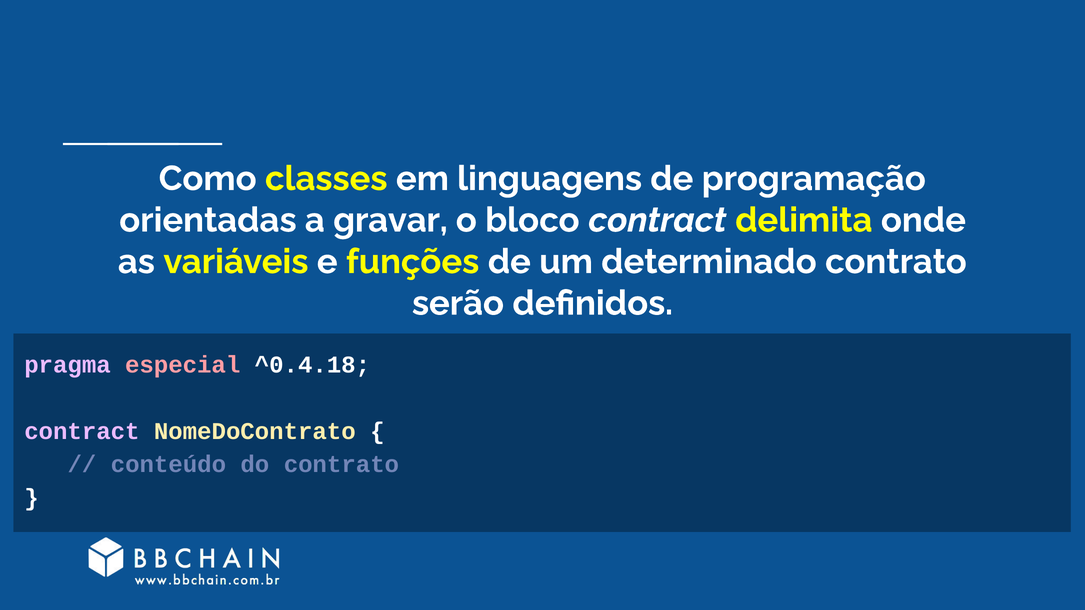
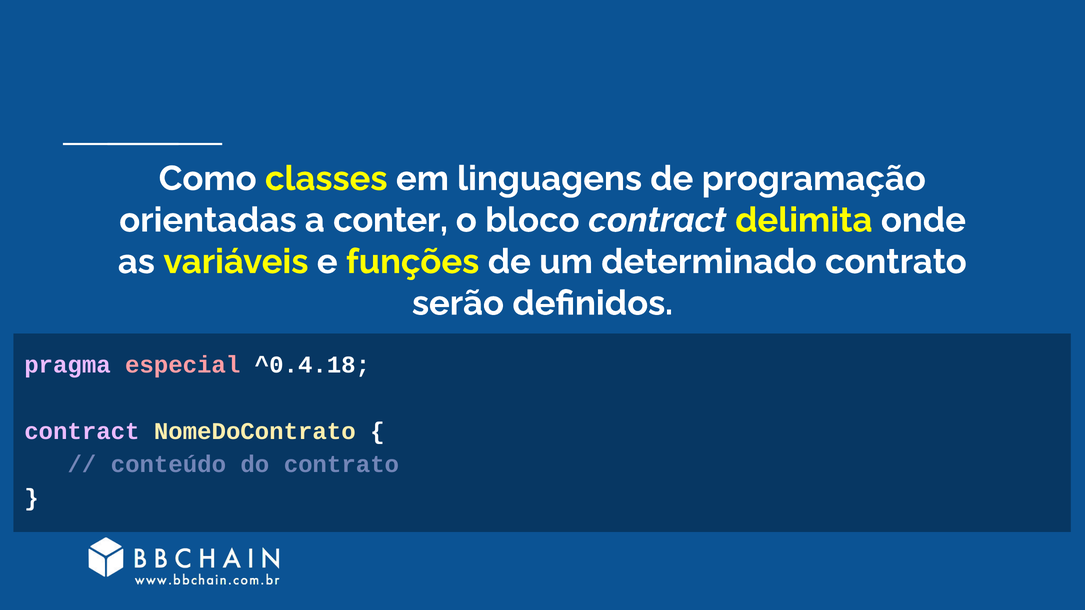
gravar: gravar -> conter
